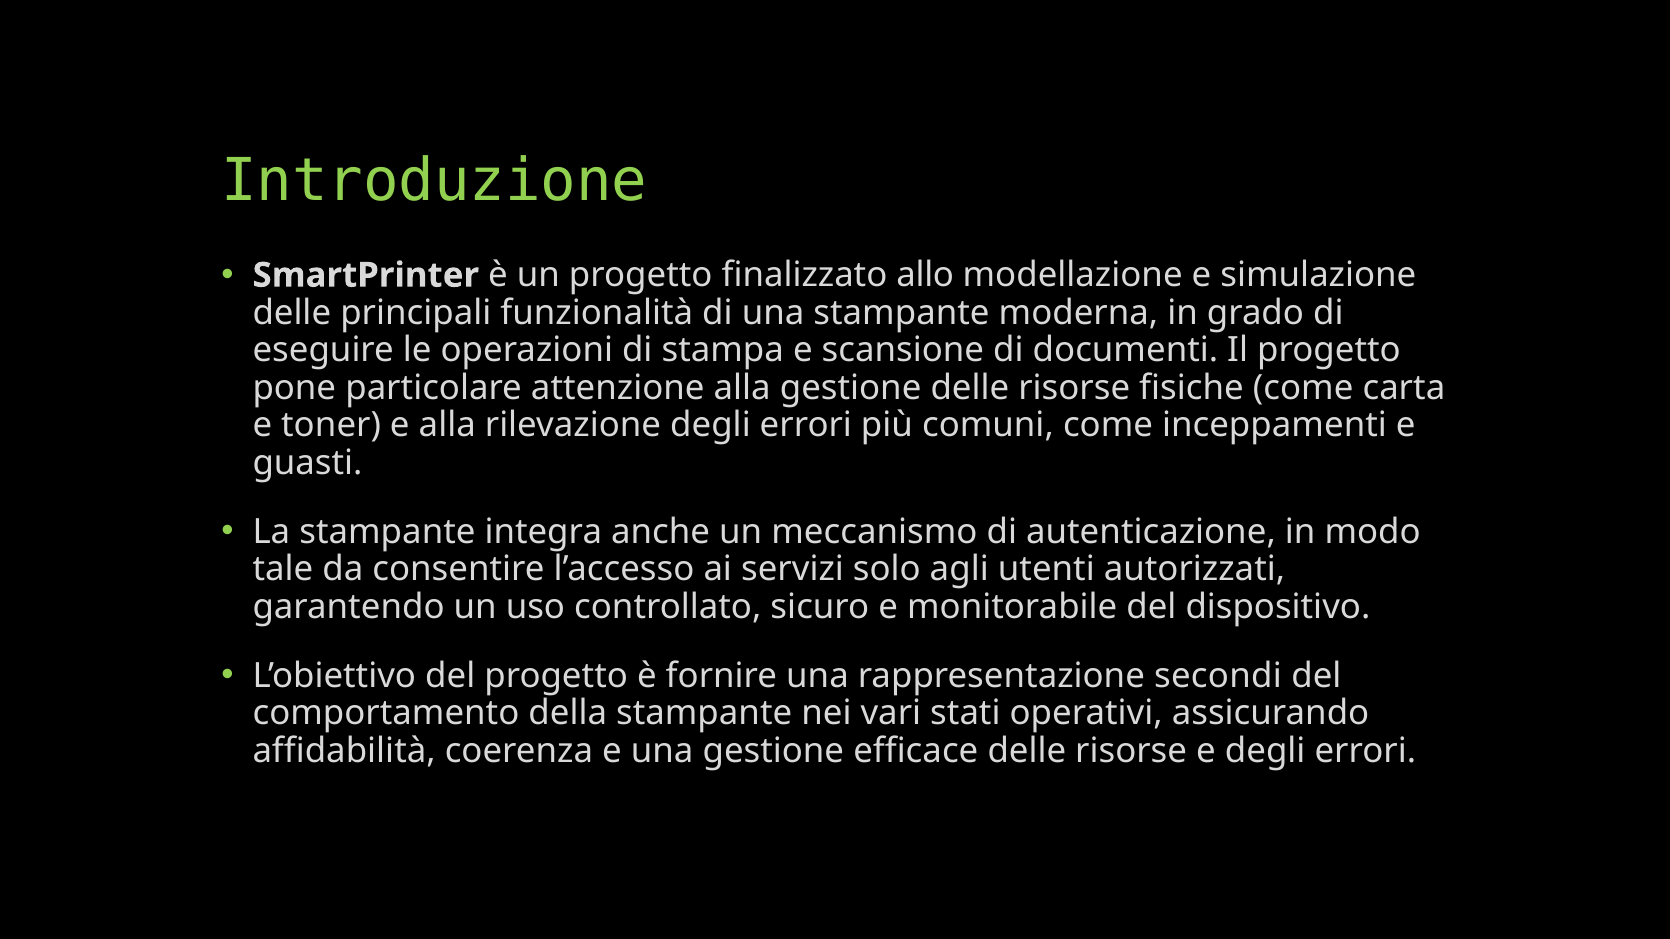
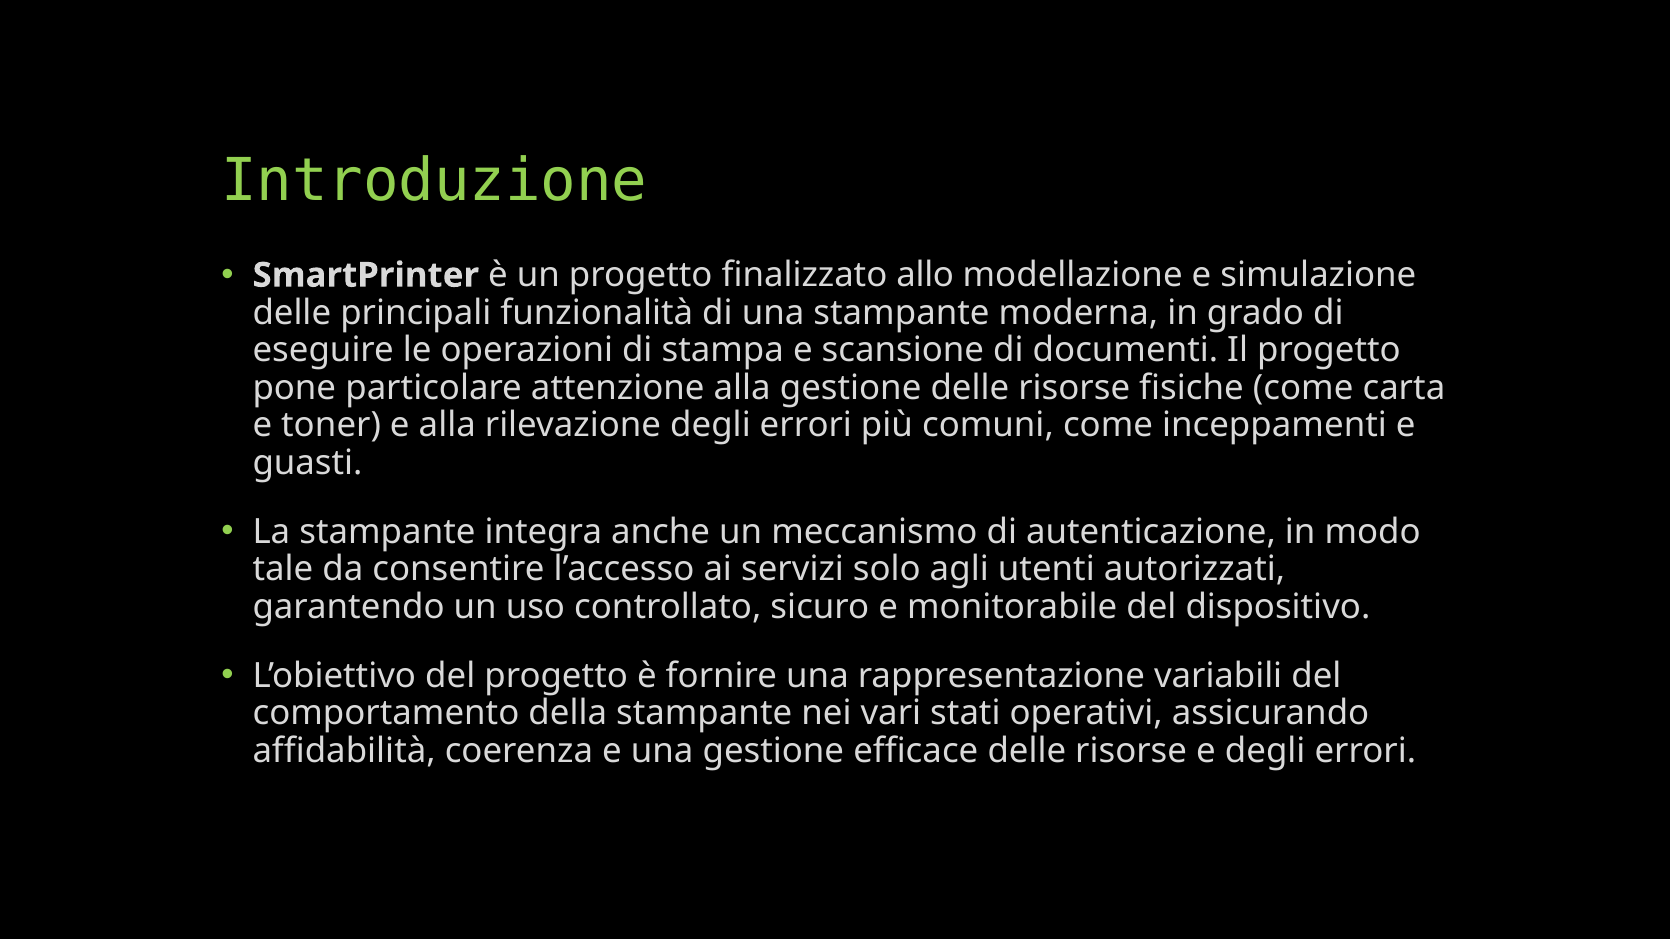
secondi: secondi -> variabili
